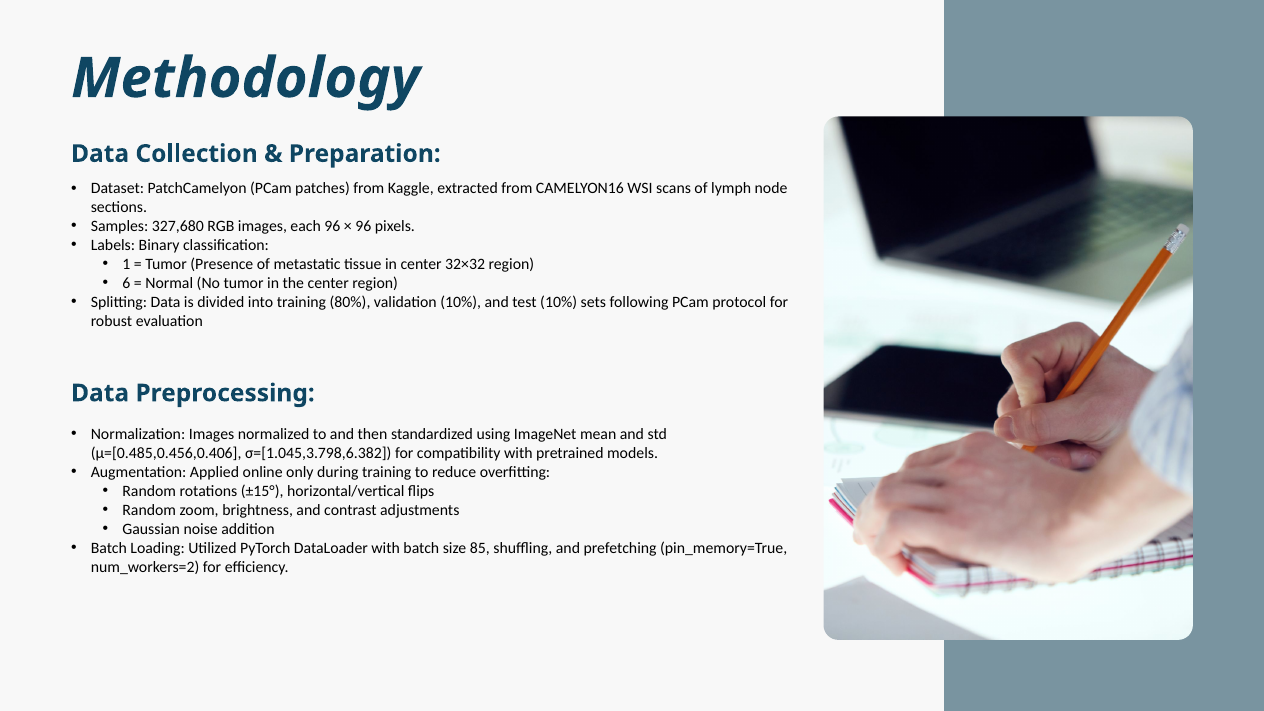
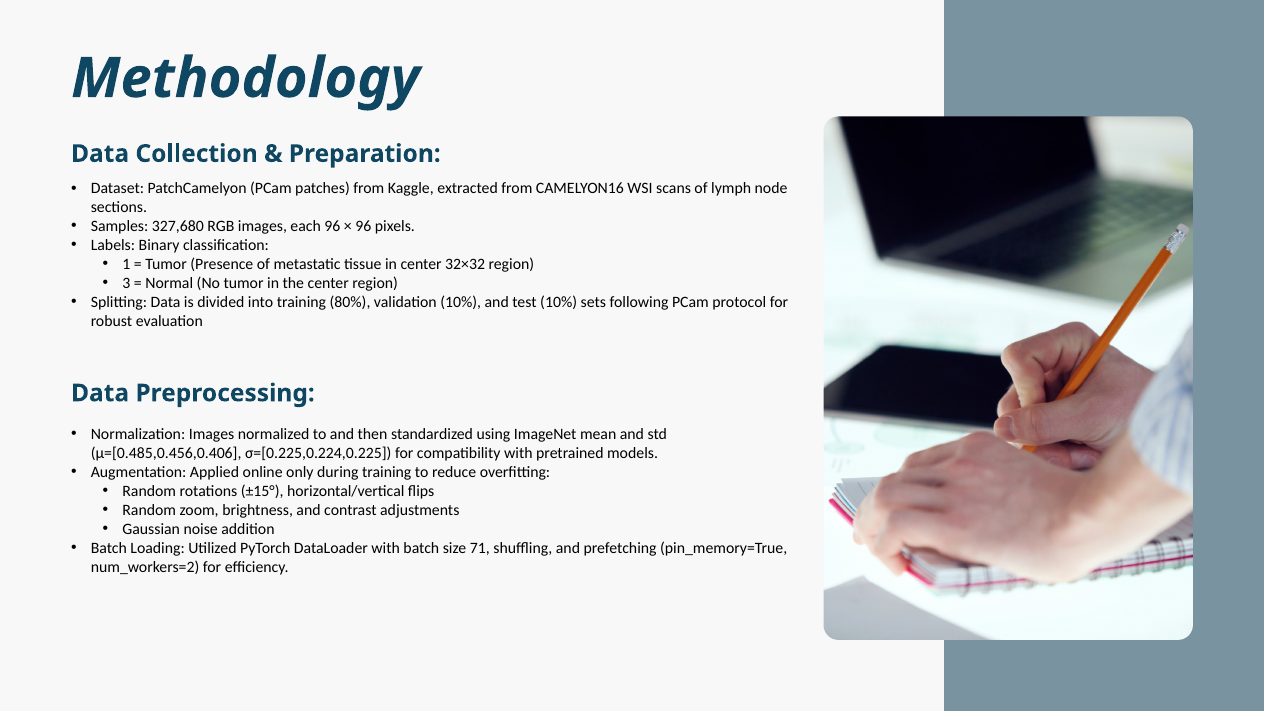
6: 6 -> 3
σ=[1.045,3.798,6.382: σ=[1.045,3.798,6.382 -> σ=[0.225,0.224,0.225
85: 85 -> 71
